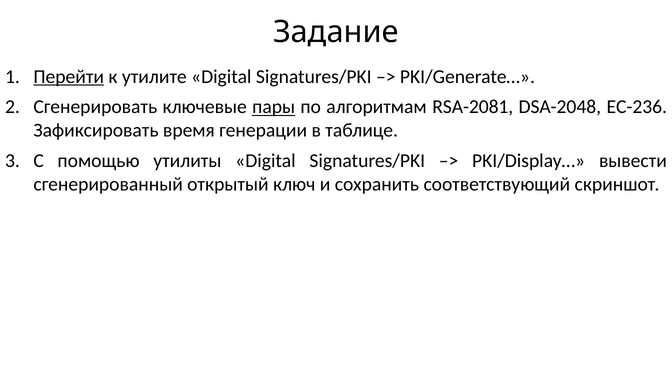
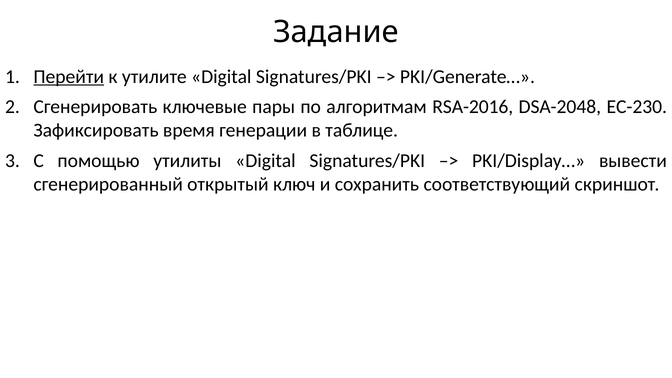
пары underline: present -> none
RSA-2081: RSA-2081 -> RSA-2016
EC-236: EC-236 -> EC-230
